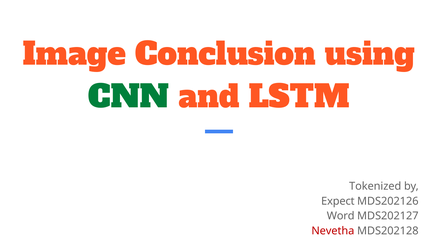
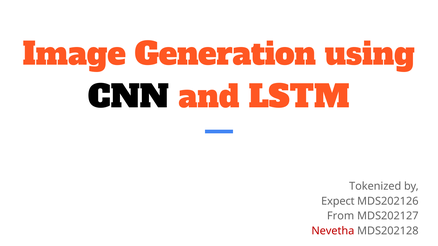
Conclusion: Conclusion -> Generation
CNN colour: green -> black
Word: Word -> From
